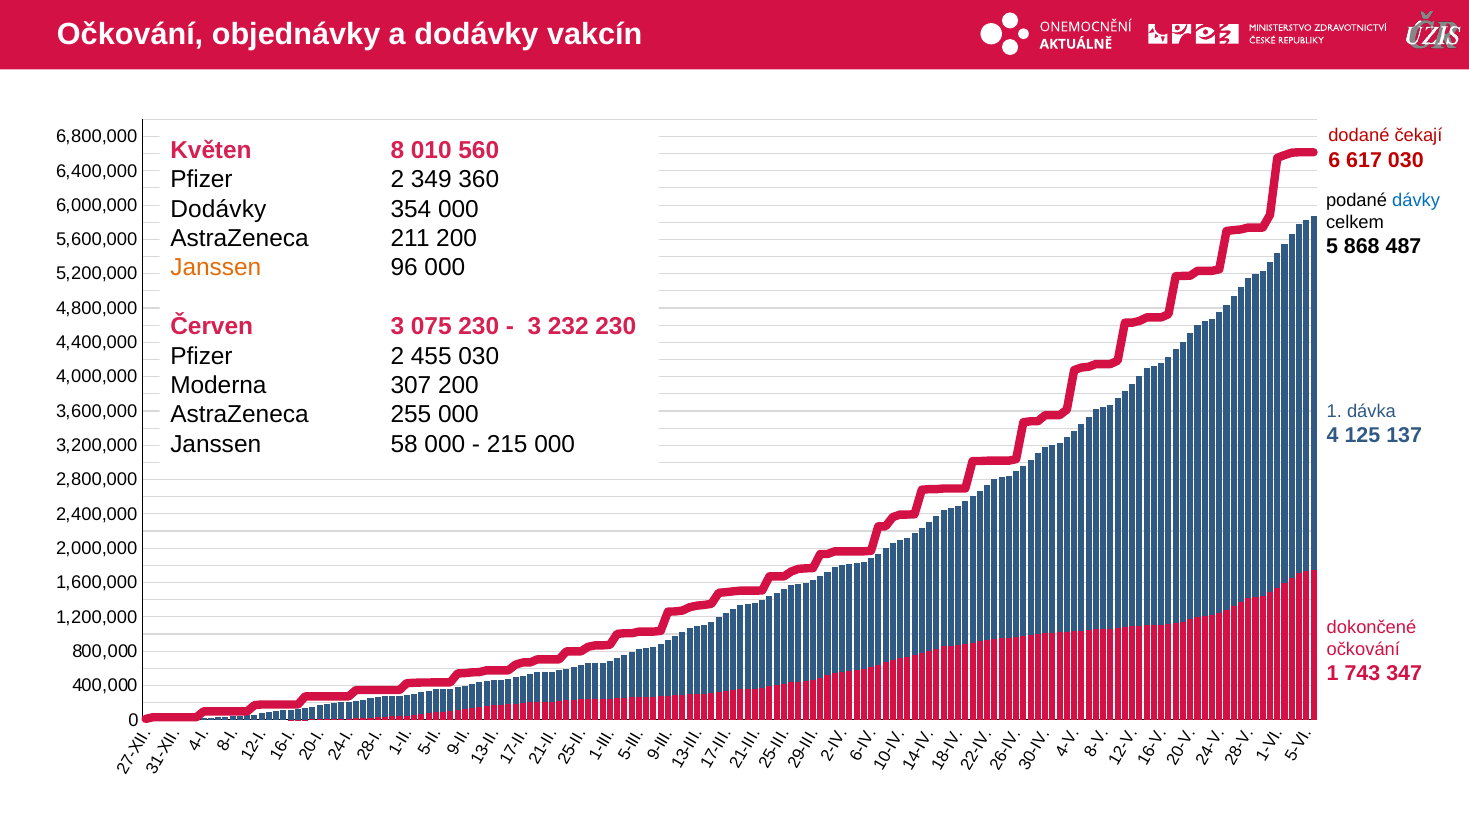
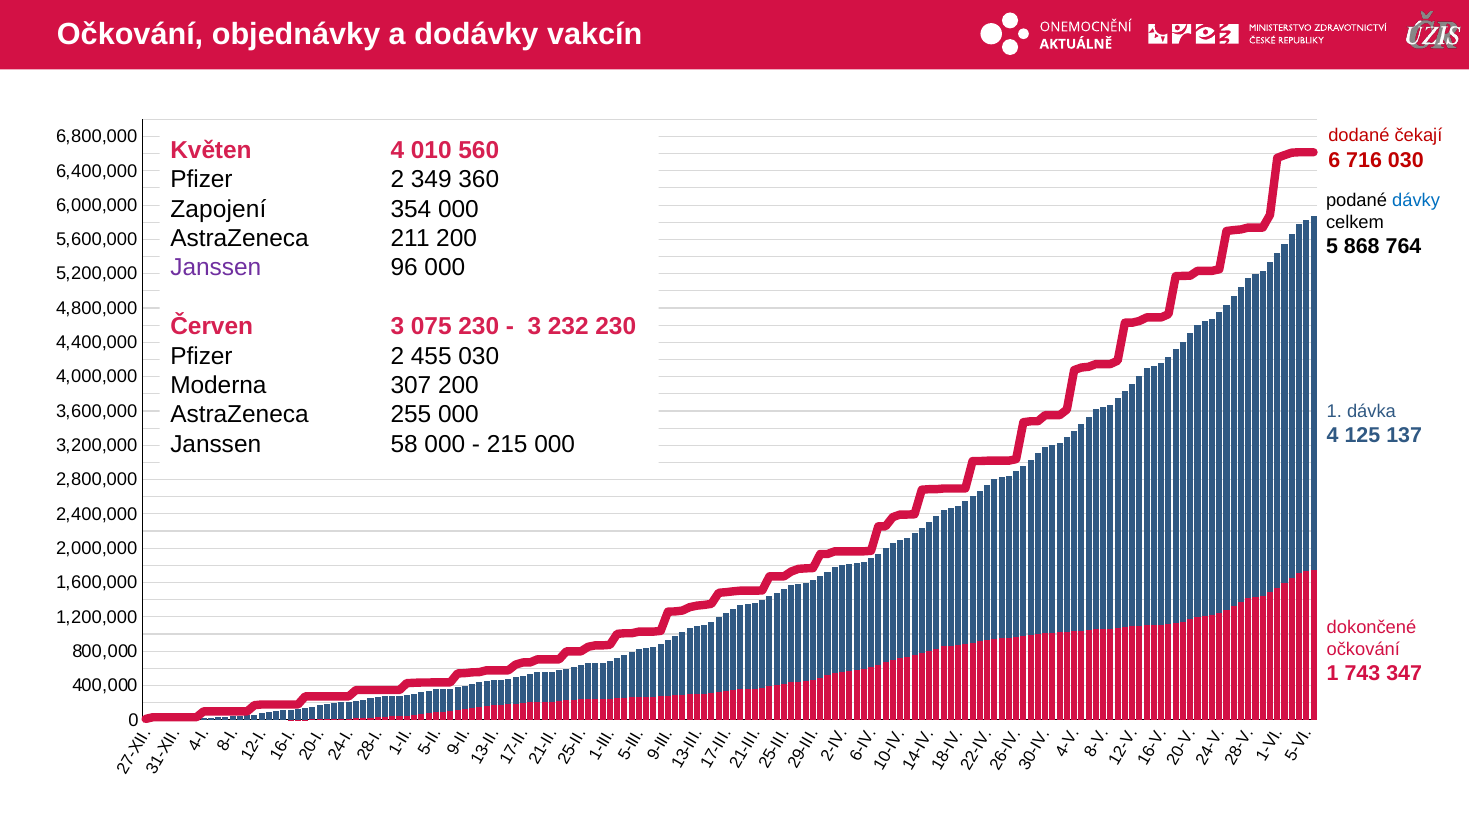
Květen 8: 8 -> 4
617: 617 -> 716
Dodávky at (218, 209): Dodávky -> Zapojení
487: 487 -> 764
Janssen at (216, 268) colour: orange -> purple
